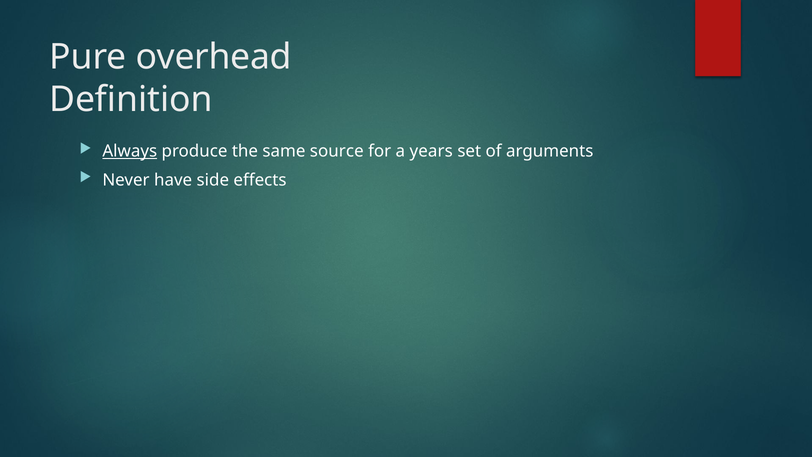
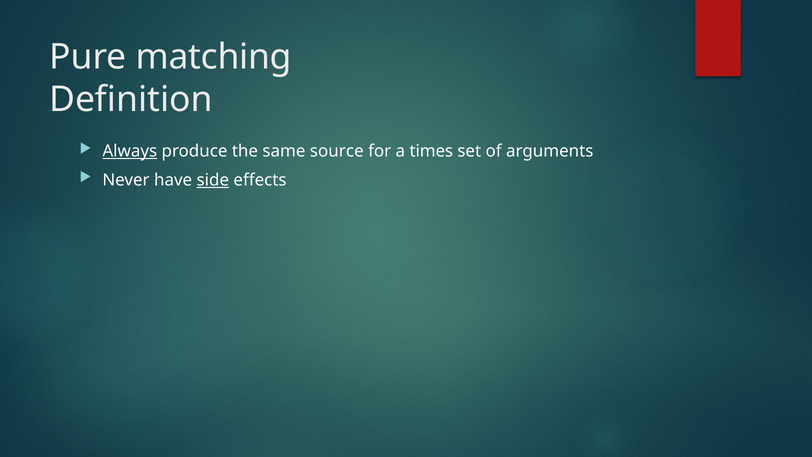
overhead: overhead -> matching
years: years -> times
side underline: none -> present
